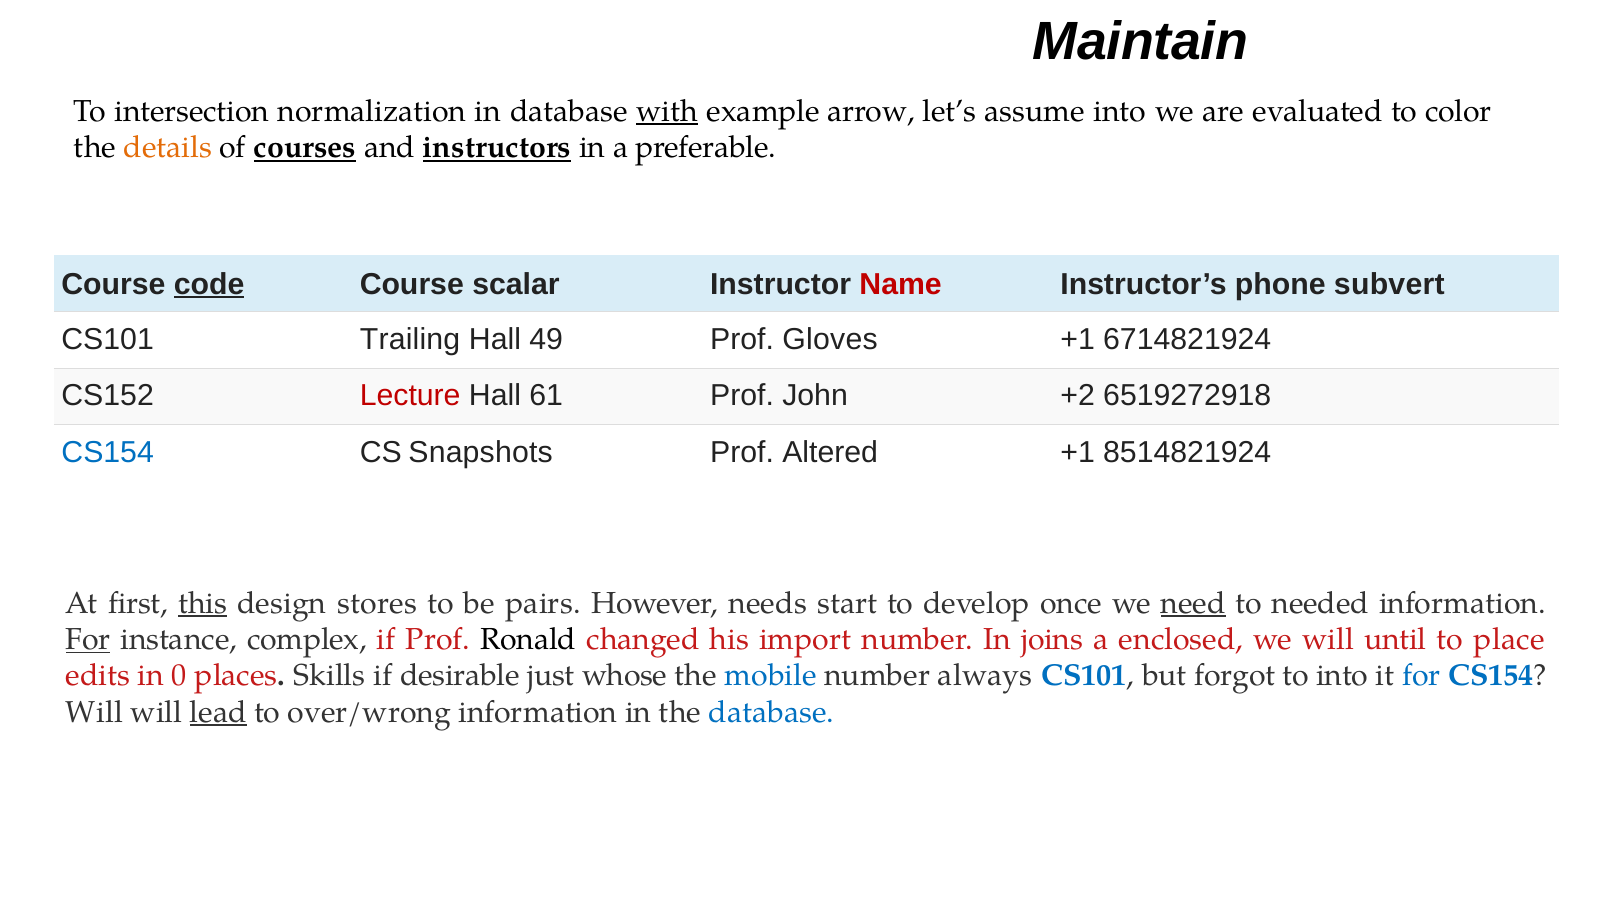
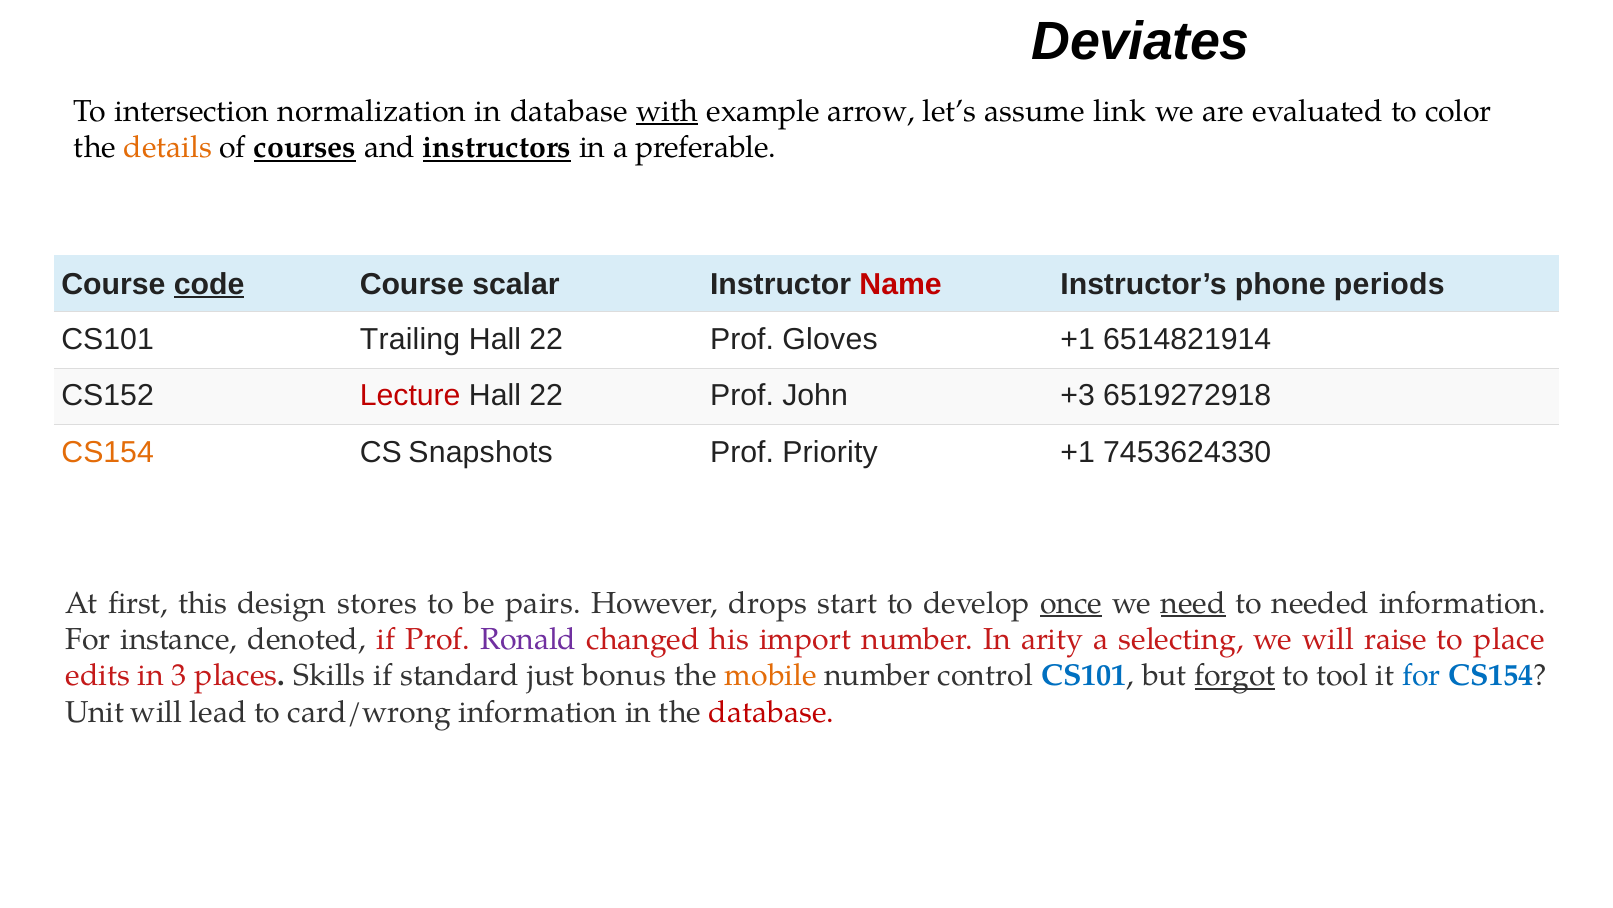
Maintain: Maintain -> Deviates
assume into: into -> link
subvert: subvert -> periods
49 at (546, 339): 49 -> 22
6714821924: 6714821924 -> 6514821914
61 at (546, 396): 61 -> 22
+2: +2 -> +3
CS154 at (108, 452) colour: blue -> orange
Altered: Altered -> Priority
8514821924: 8514821924 -> 7453624330
this underline: present -> none
needs: needs -> drops
once underline: none -> present
For at (88, 639) underline: present -> none
complex: complex -> denoted
Ronald colour: black -> purple
joins: joins -> arity
enclosed: enclosed -> selecting
until: until -> raise
0: 0 -> 3
desirable: desirable -> standard
whose: whose -> bonus
mobile colour: blue -> orange
always: always -> control
forgot underline: none -> present
to into: into -> tool
Will at (94, 712): Will -> Unit
lead underline: present -> none
over/wrong: over/wrong -> card/wrong
database at (771, 712) colour: blue -> red
